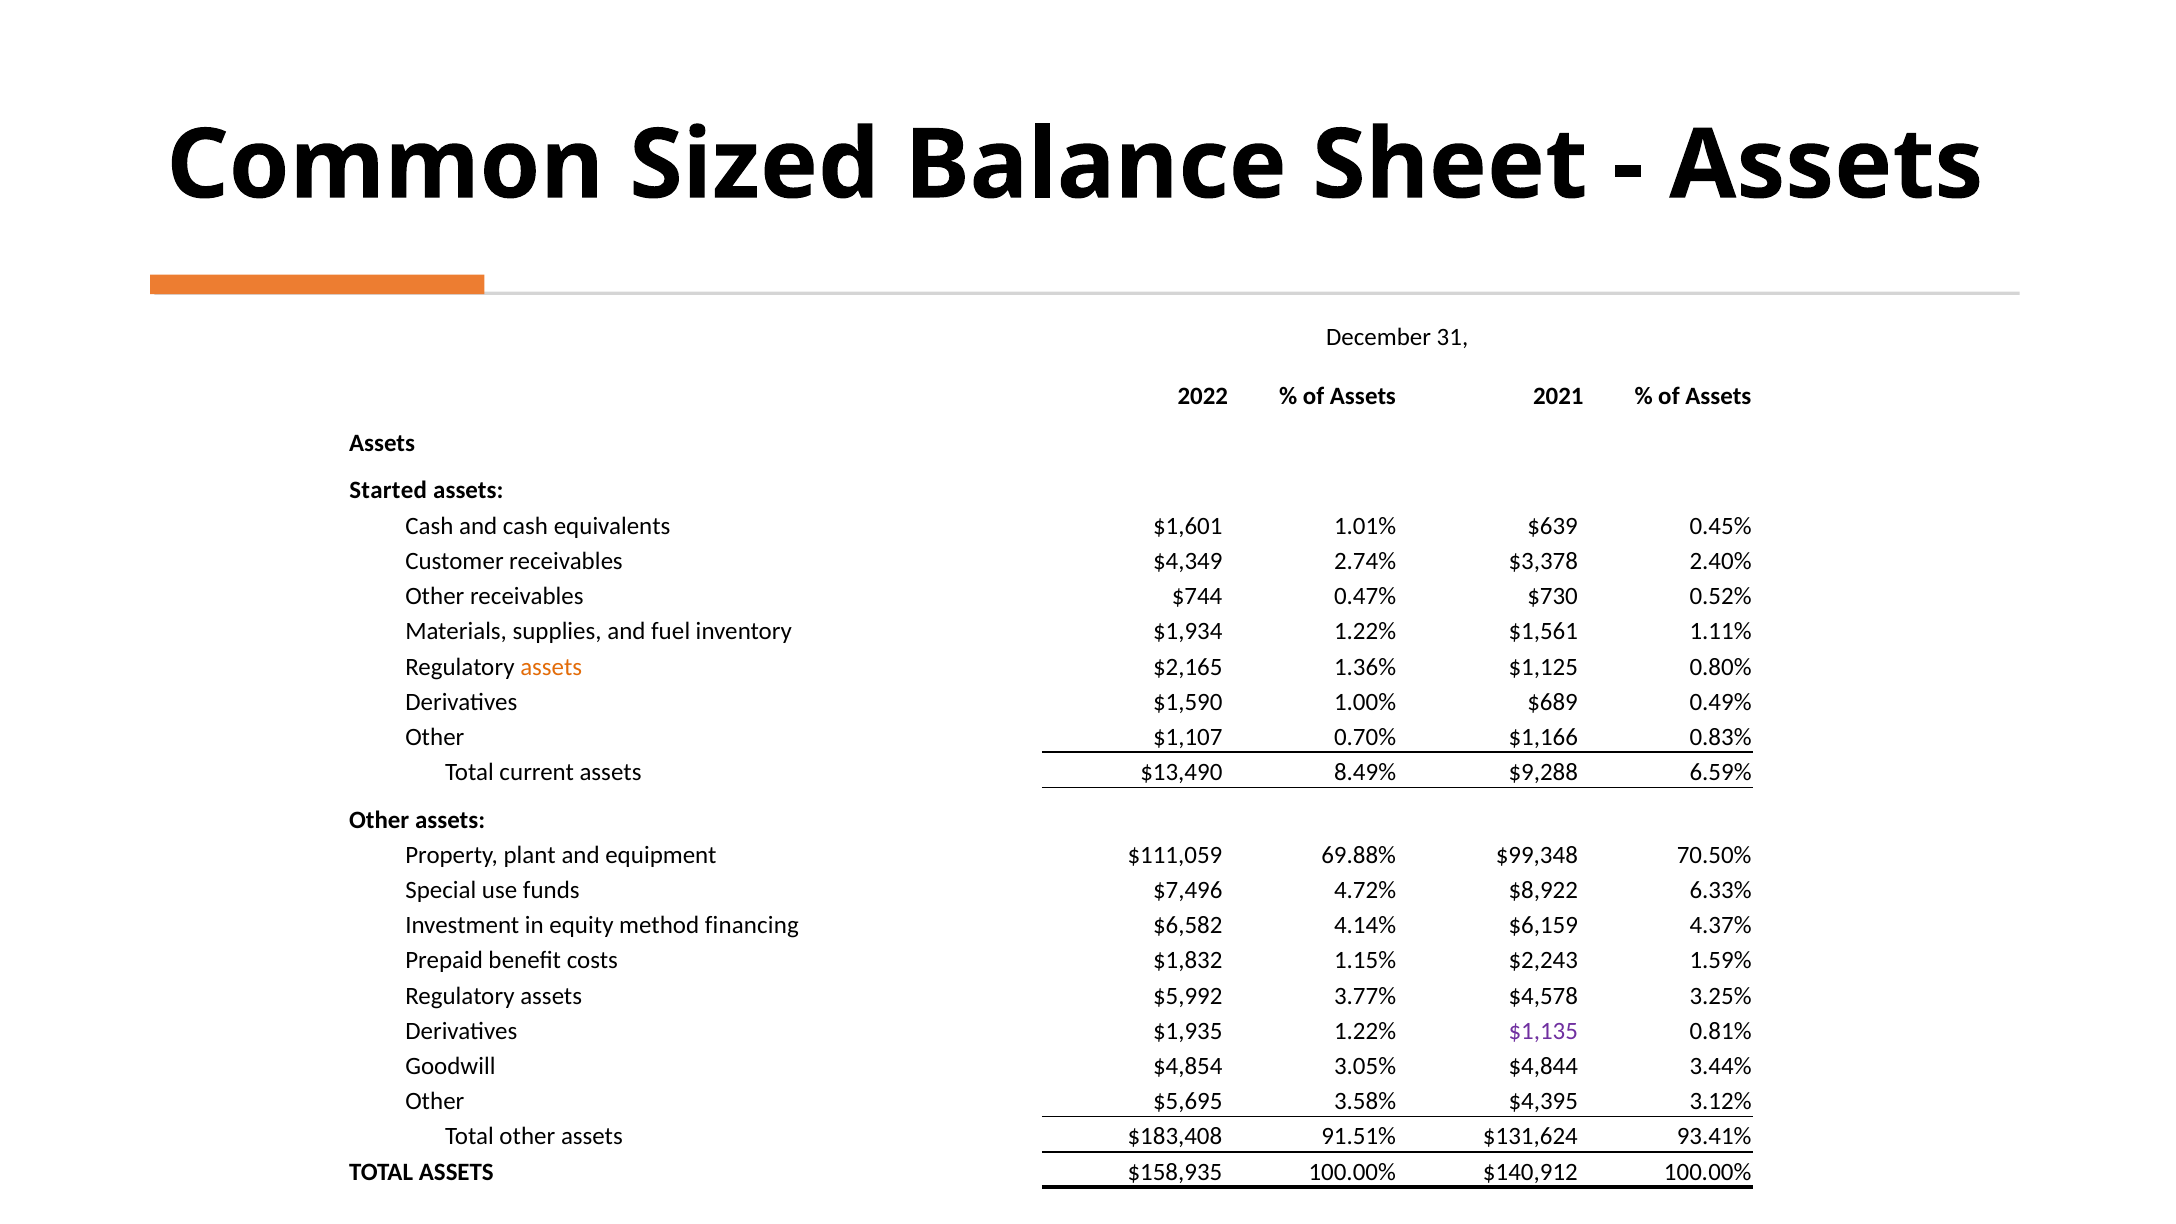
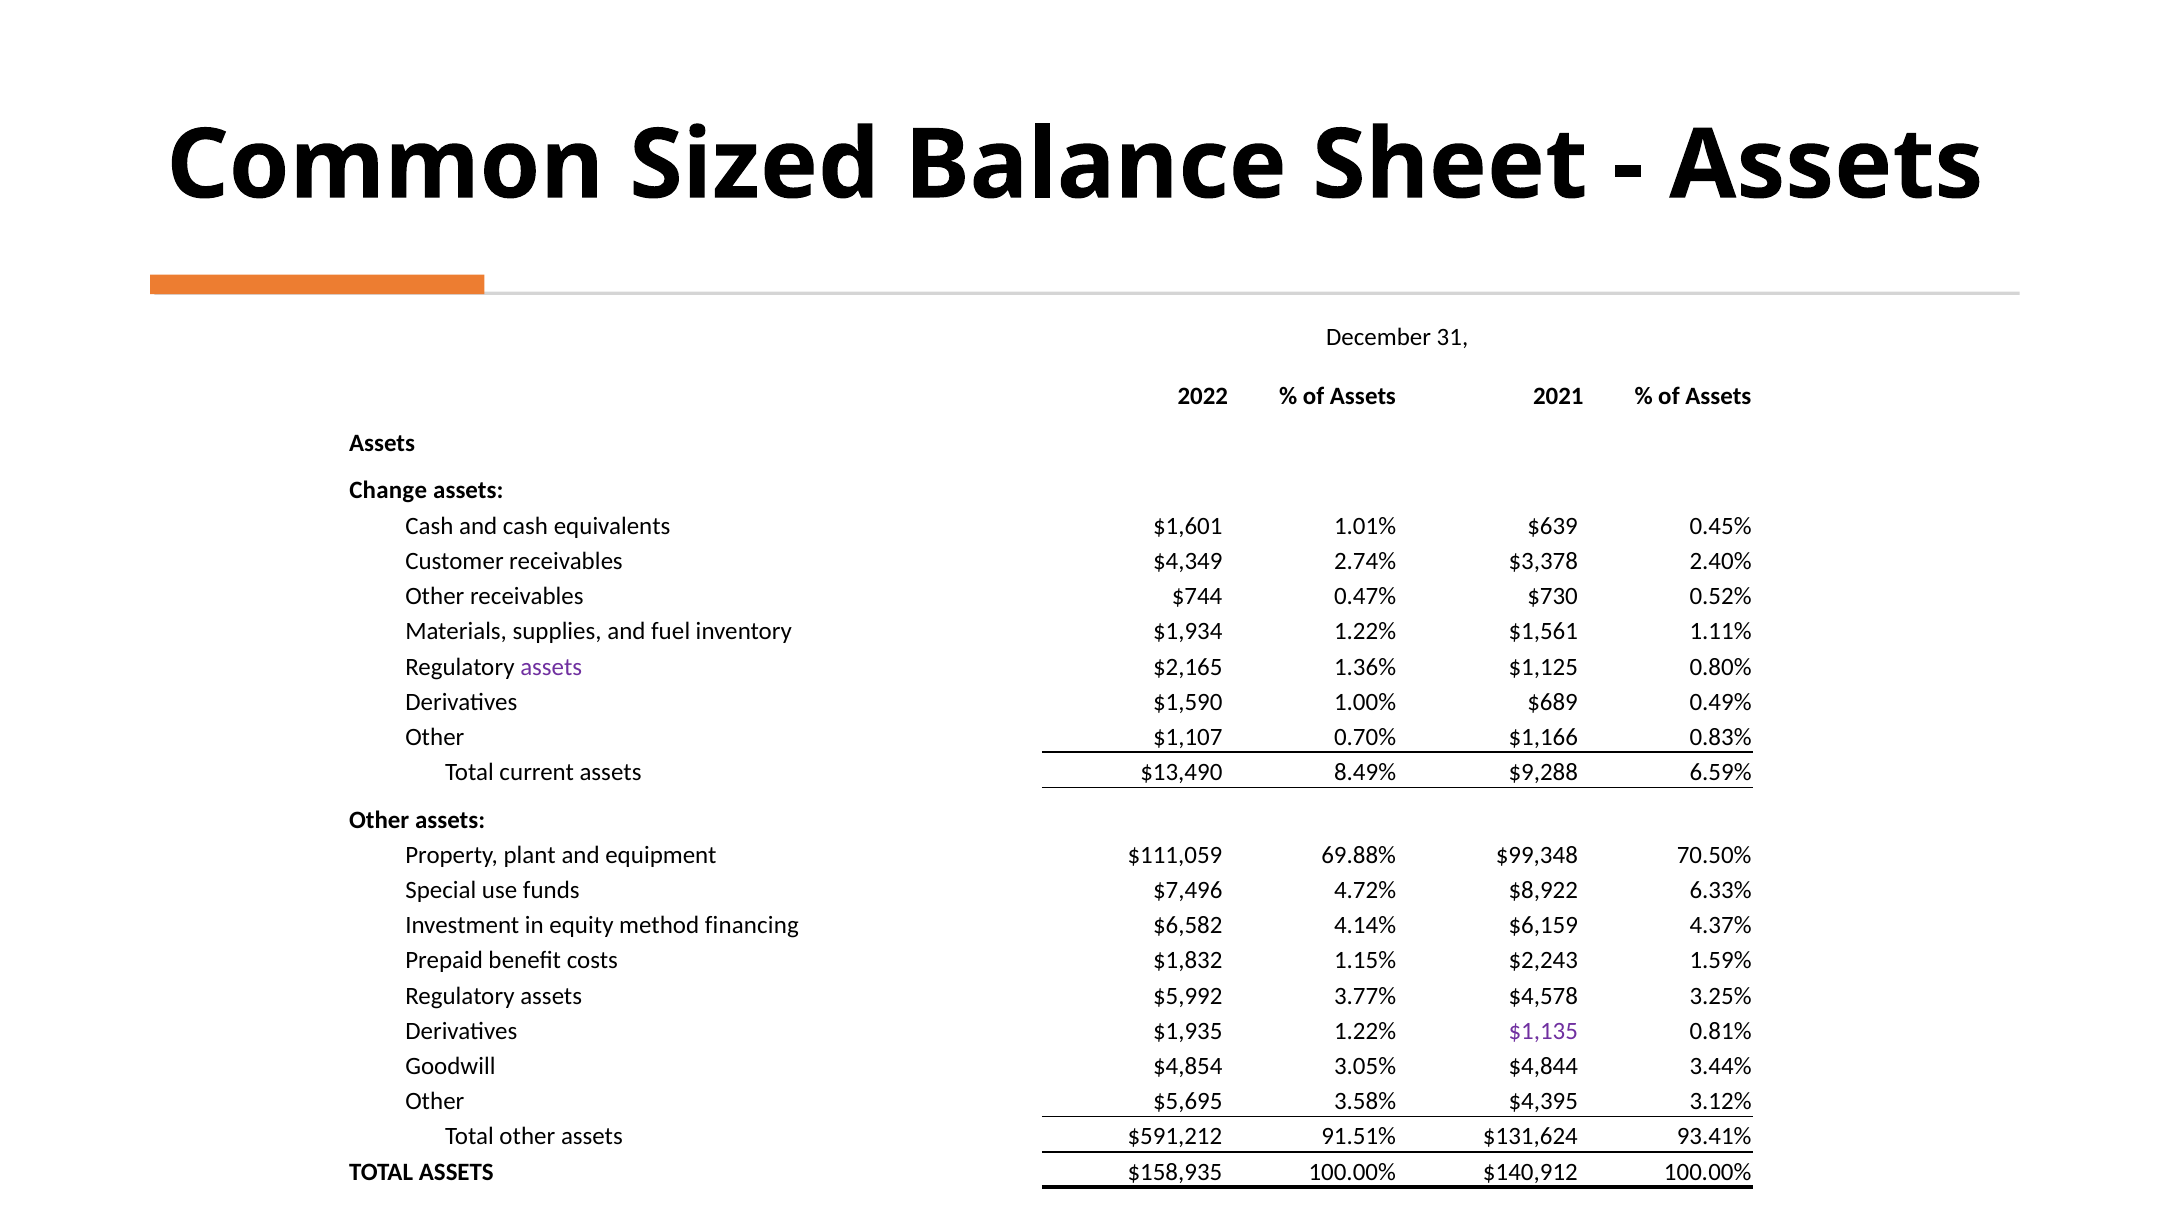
Started: Started -> Change
assets at (551, 667) colour: orange -> purple
$183,408: $183,408 -> $591,212
